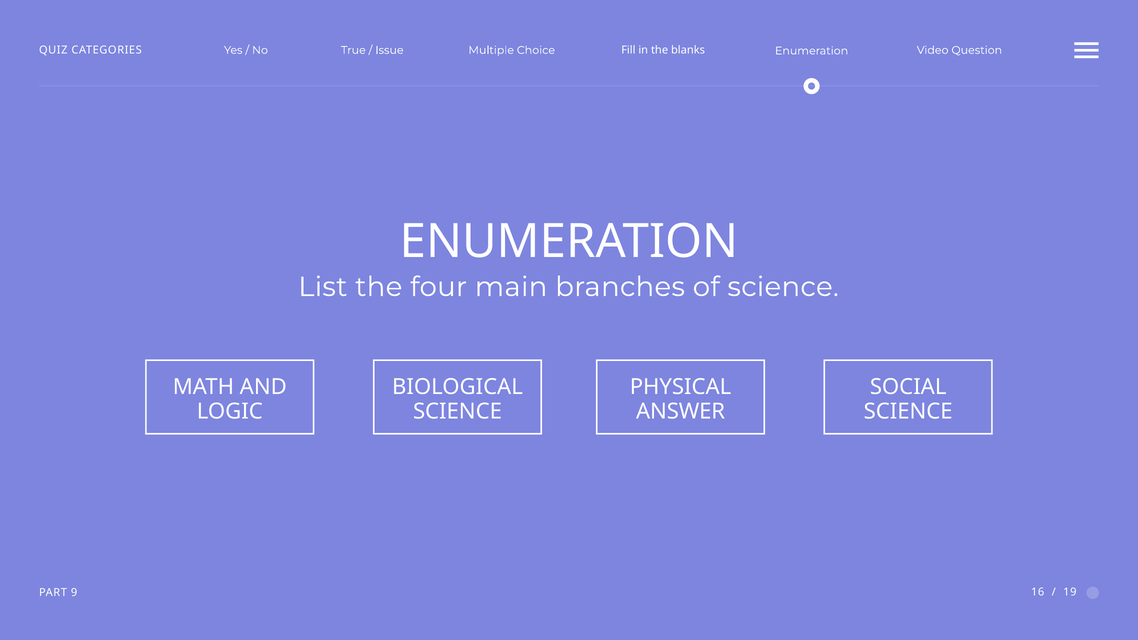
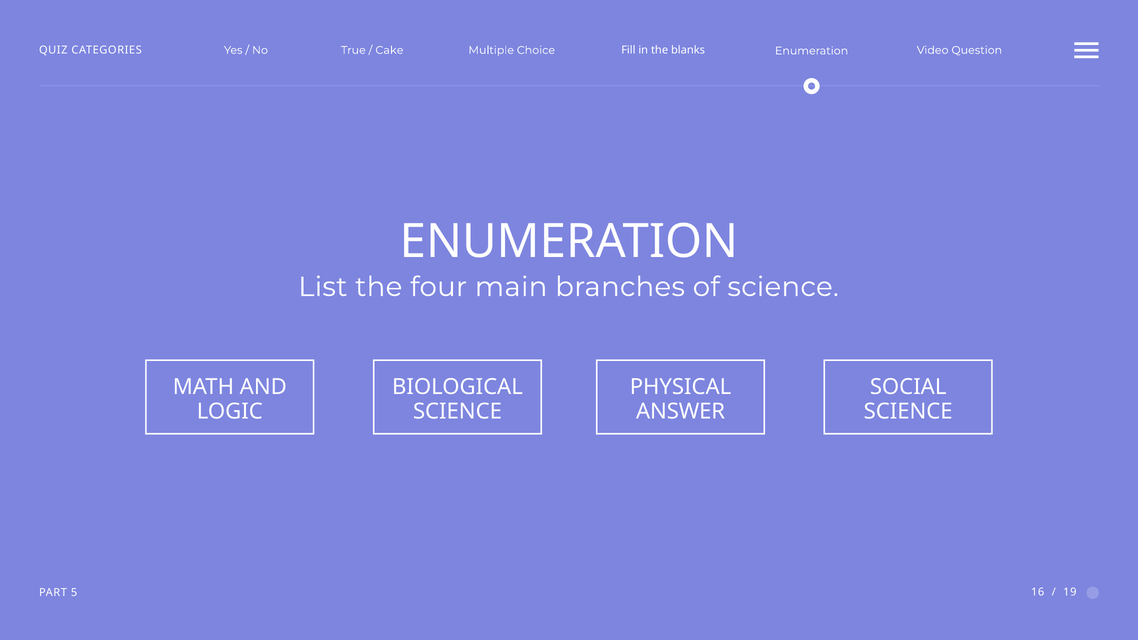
Issue: Issue -> Cake
9: 9 -> 5
